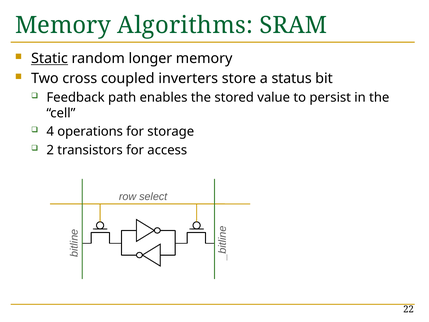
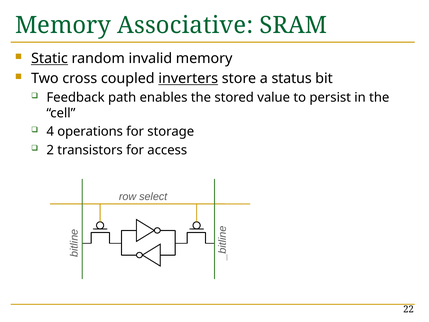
Algorithms: Algorithms -> Associative
longer: longer -> invalid
inverters underline: none -> present
